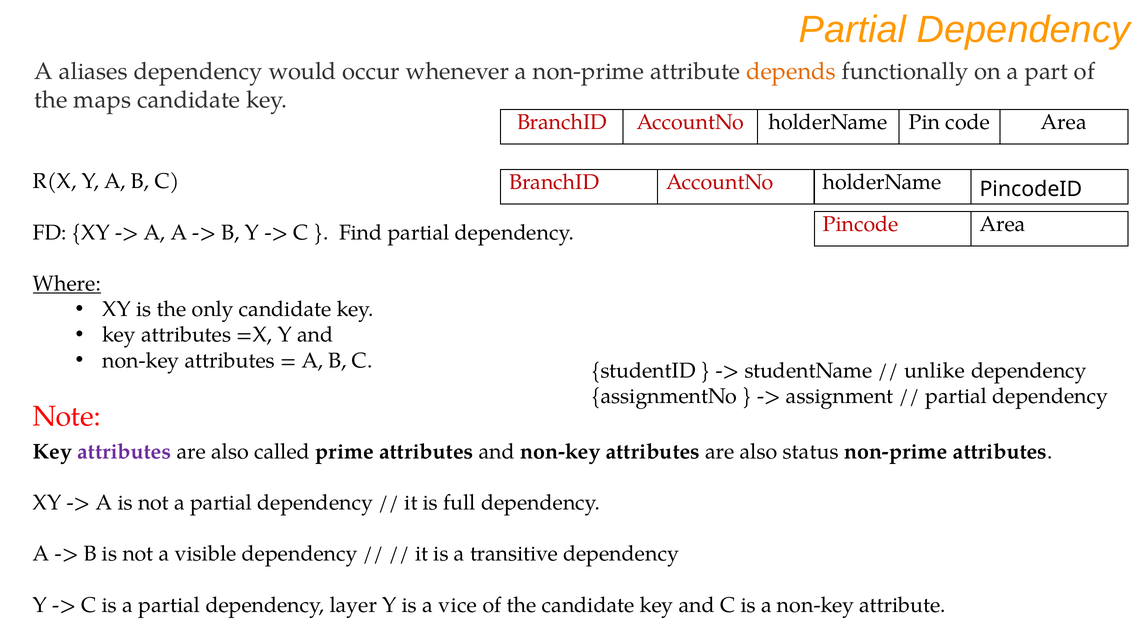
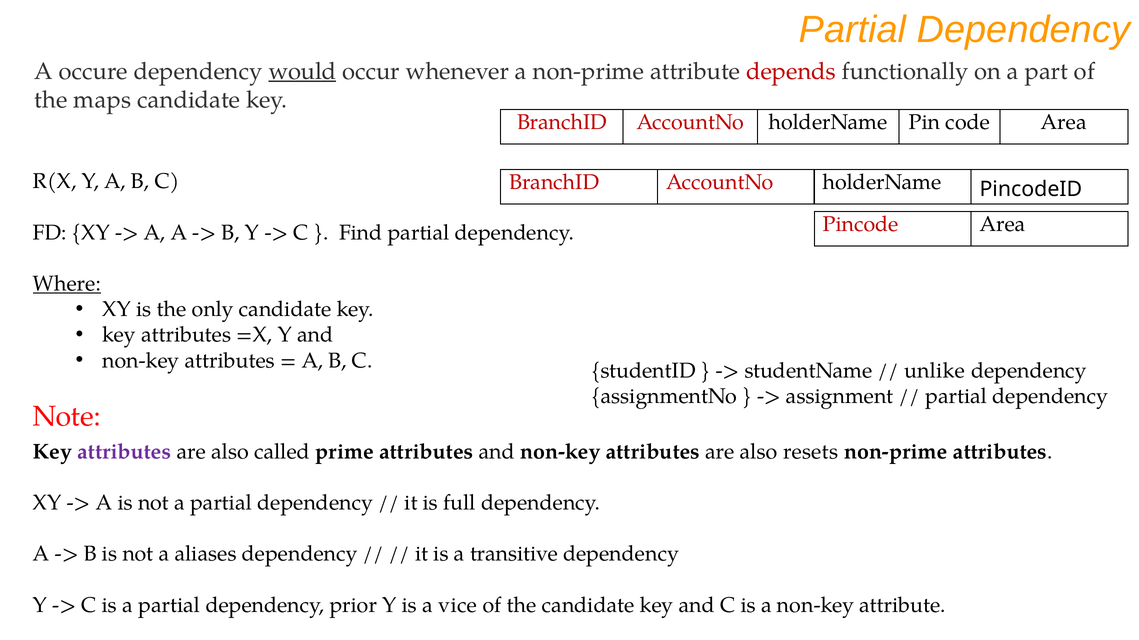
aliases: aliases -> occure
would underline: none -> present
depends colour: orange -> red
status: status -> resets
visible: visible -> aliases
layer: layer -> prior
